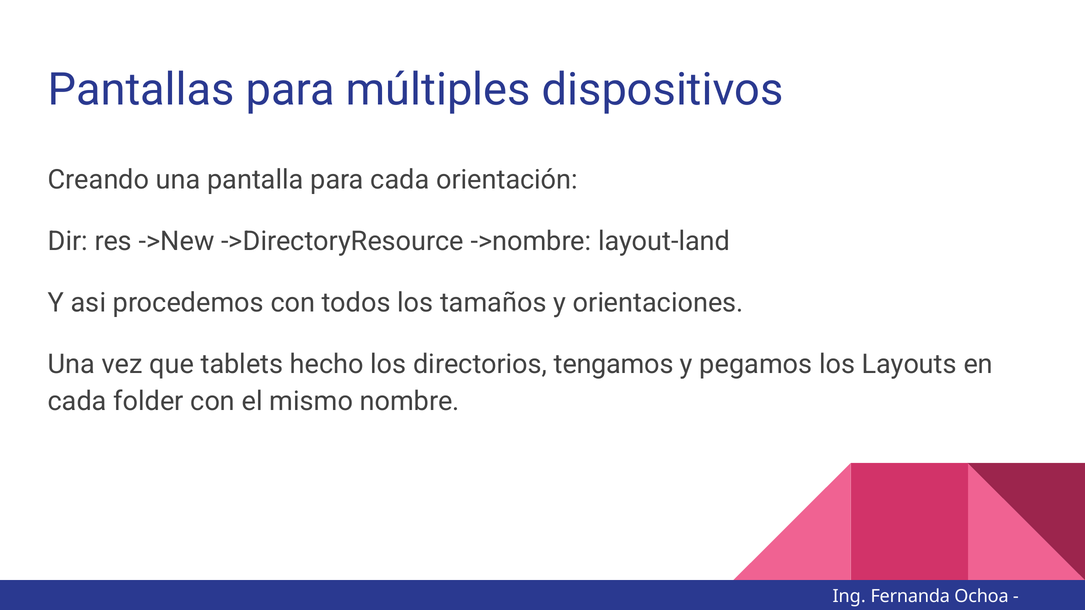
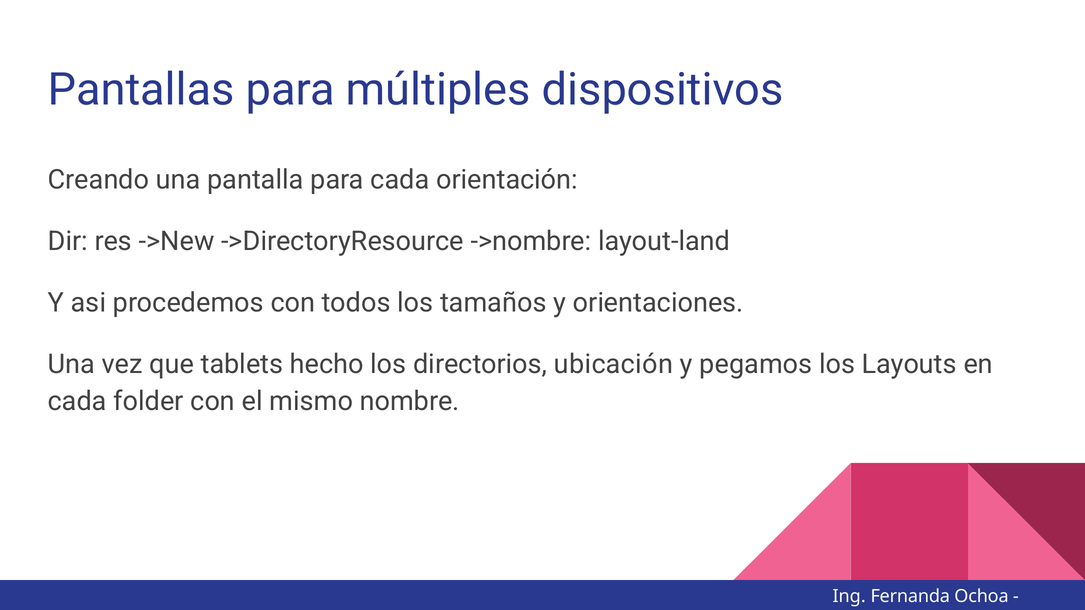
tengamos: tengamos -> ubicación
